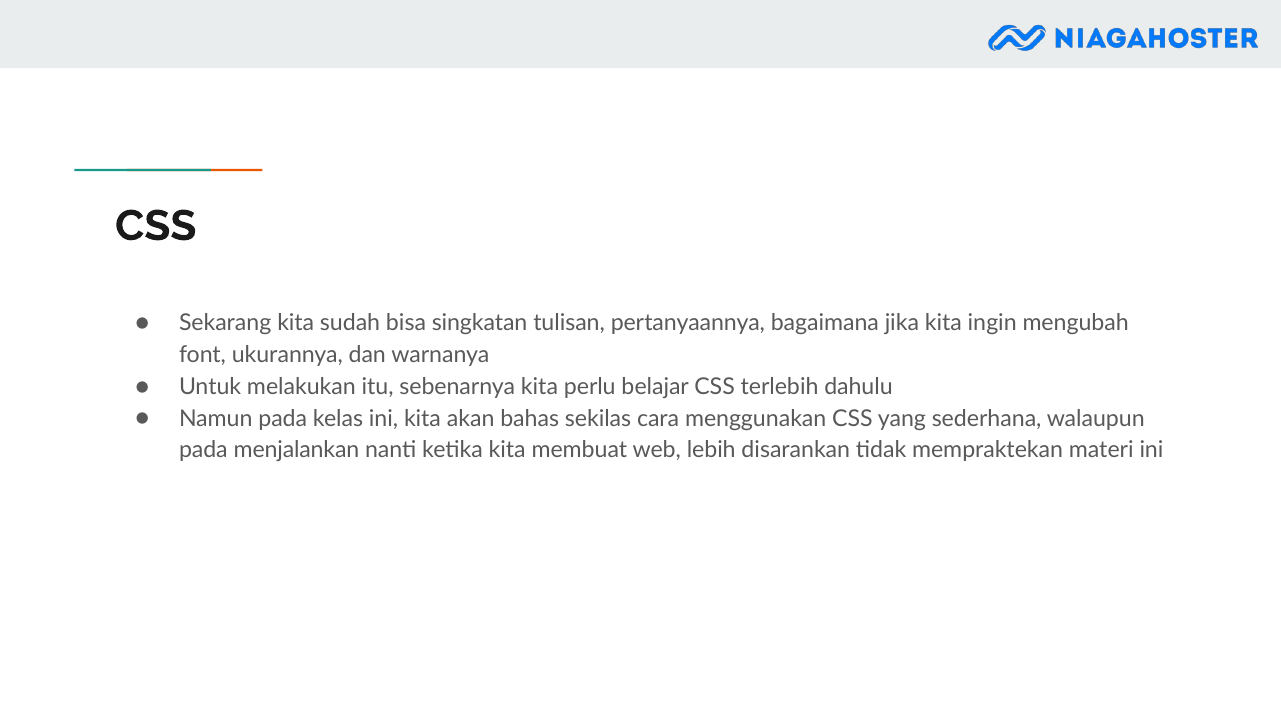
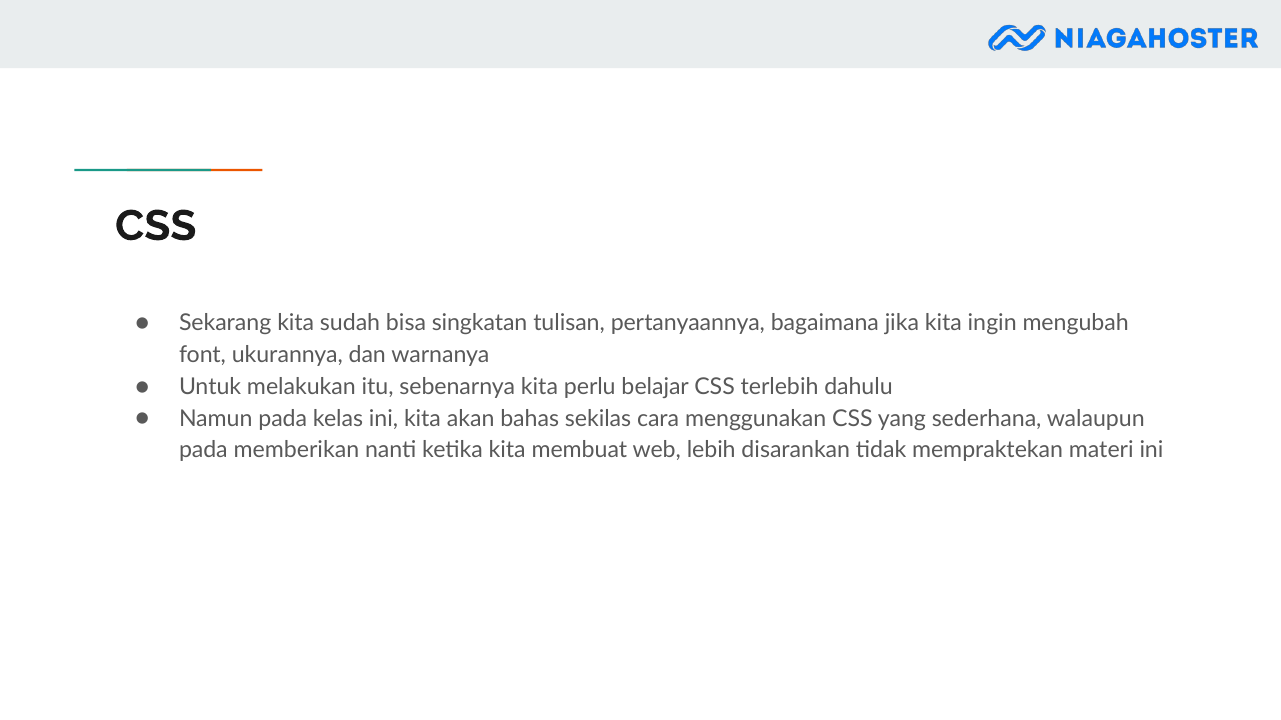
menjalankan: menjalankan -> memberikan
